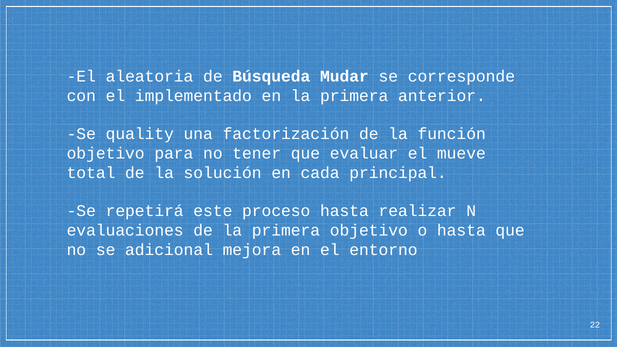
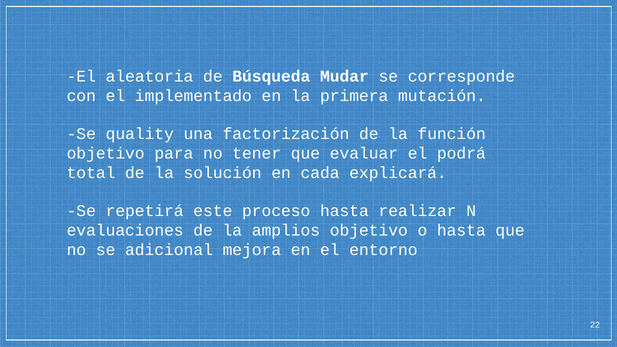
anterior: anterior -> mutación
mueve: mueve -> podrá
principal: principal -> explicará
de la primera: primera -> amplios
